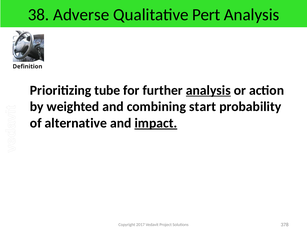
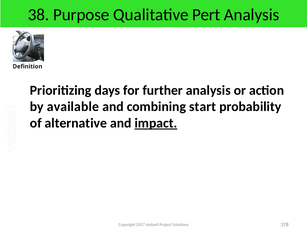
Adverse: Adverse -> Purpose
tube: tube -> days
analysis at (208, 90) underline: present -> none
weighted: weighted -> available
